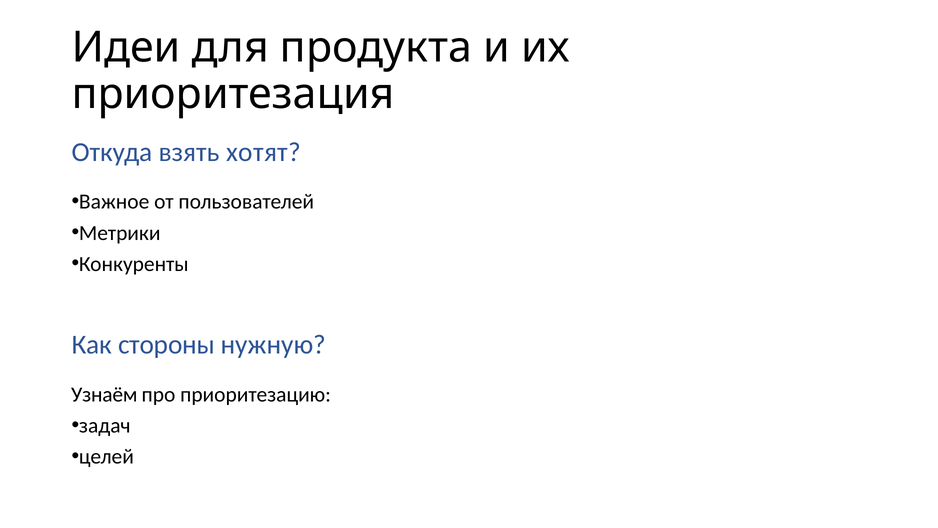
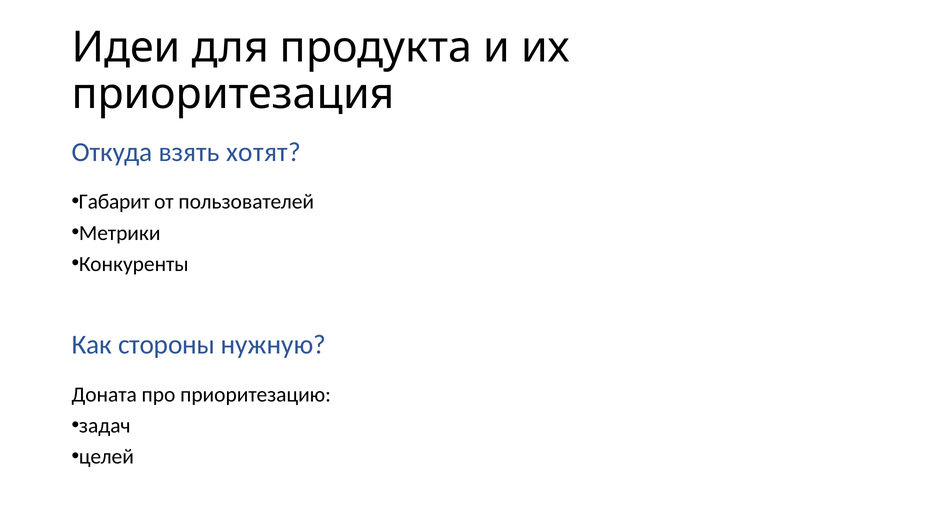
Важное: Важное -> Габарит
Узнаём: Узнаём -> Доната
